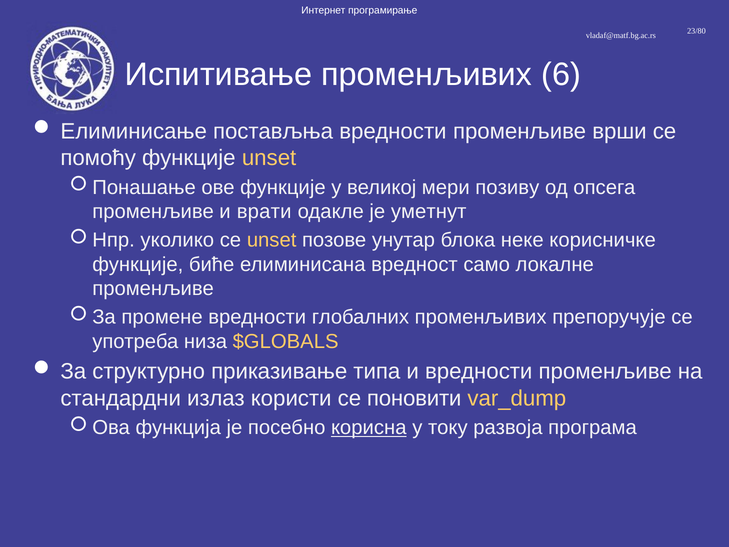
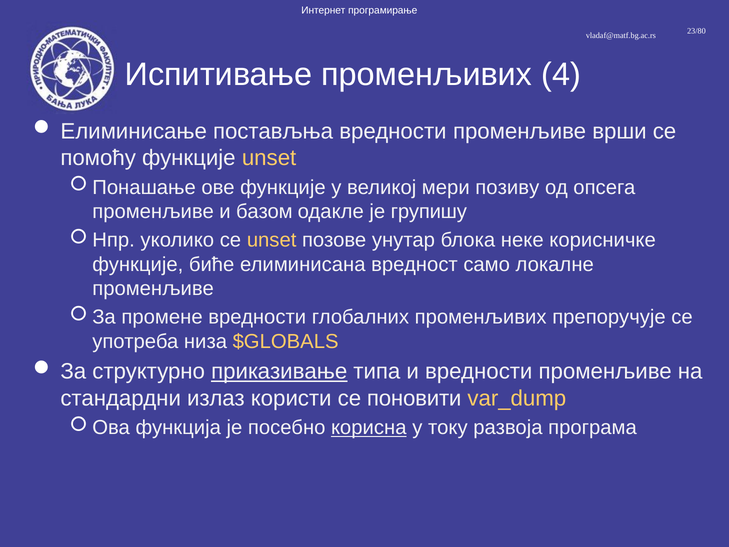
6: 6 -> 4
врати: врати -> базом
уметнут: уметнут -> групишу
приказивање underline: none -> present
